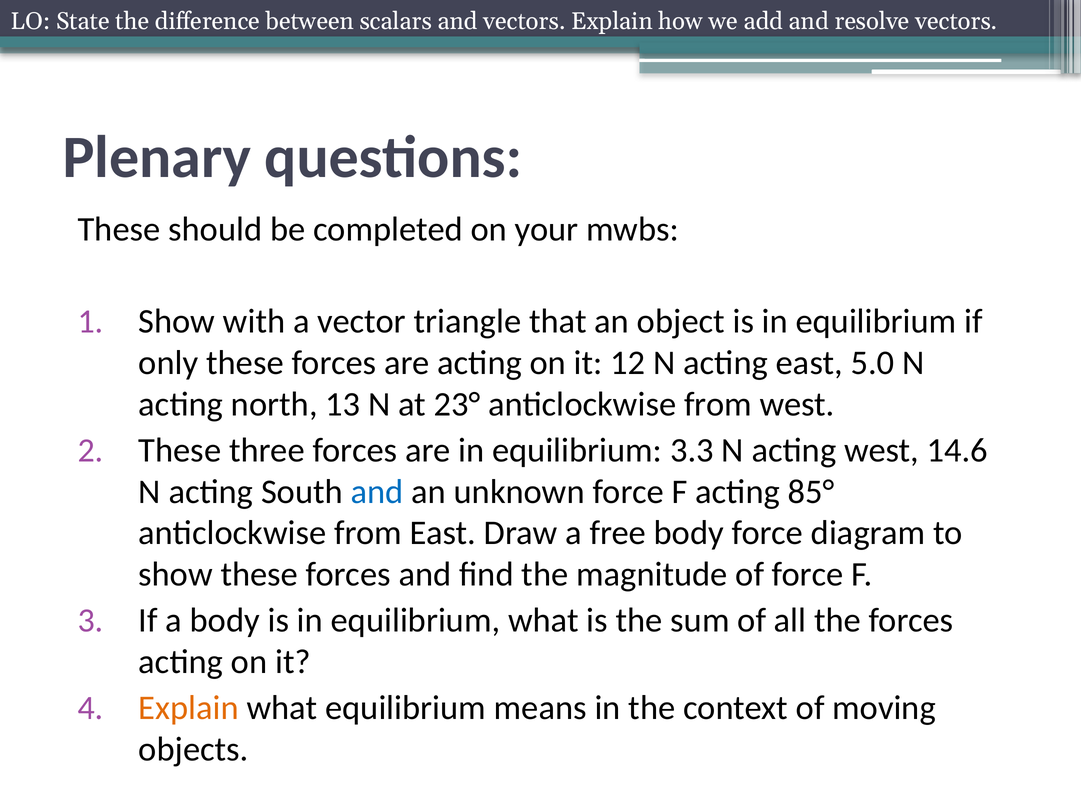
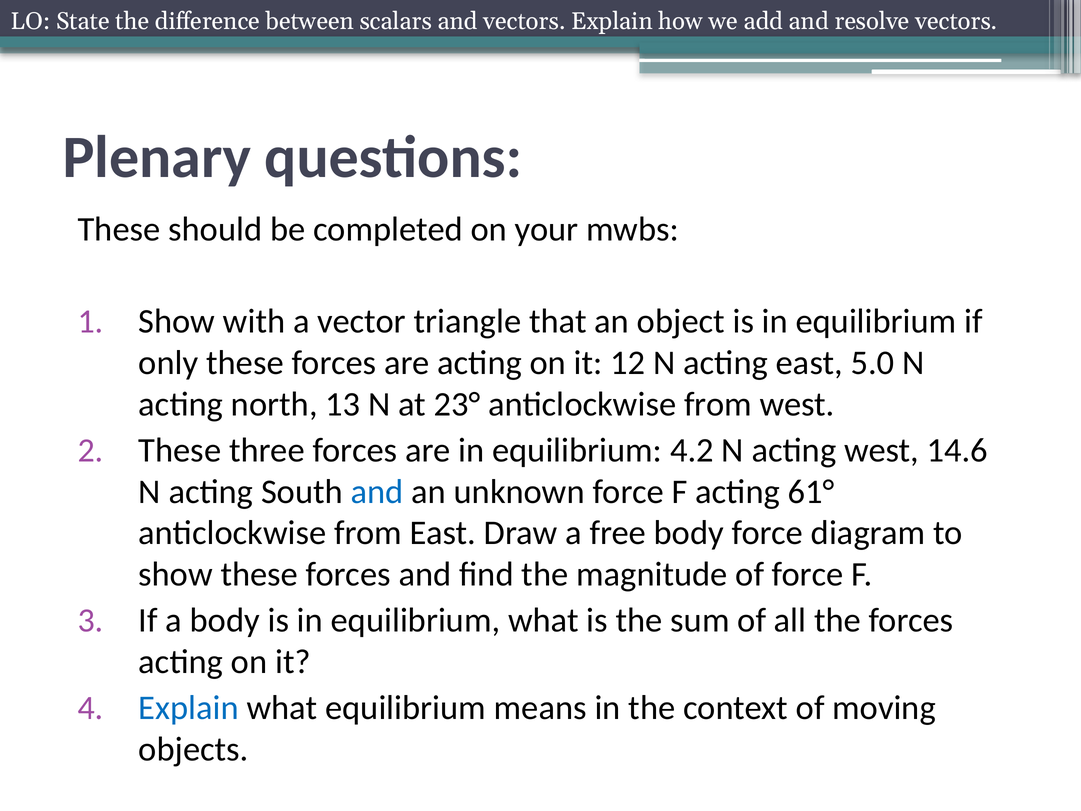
3.3: 3.3 -> 4.2
85°: 85° -> 61°
Explain at (189, 708) colour: orange -> blue
